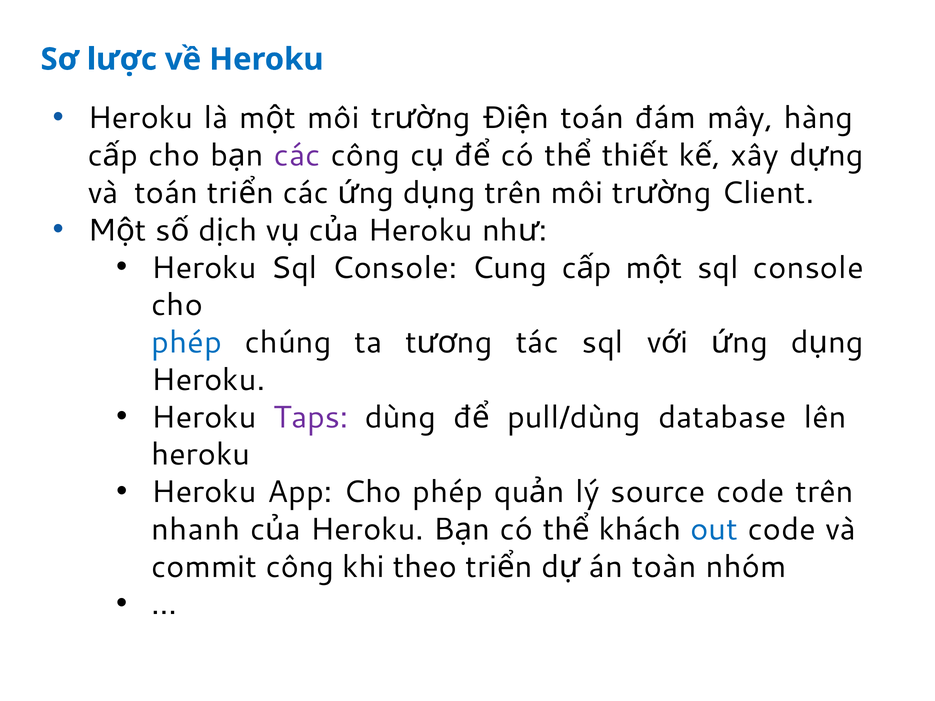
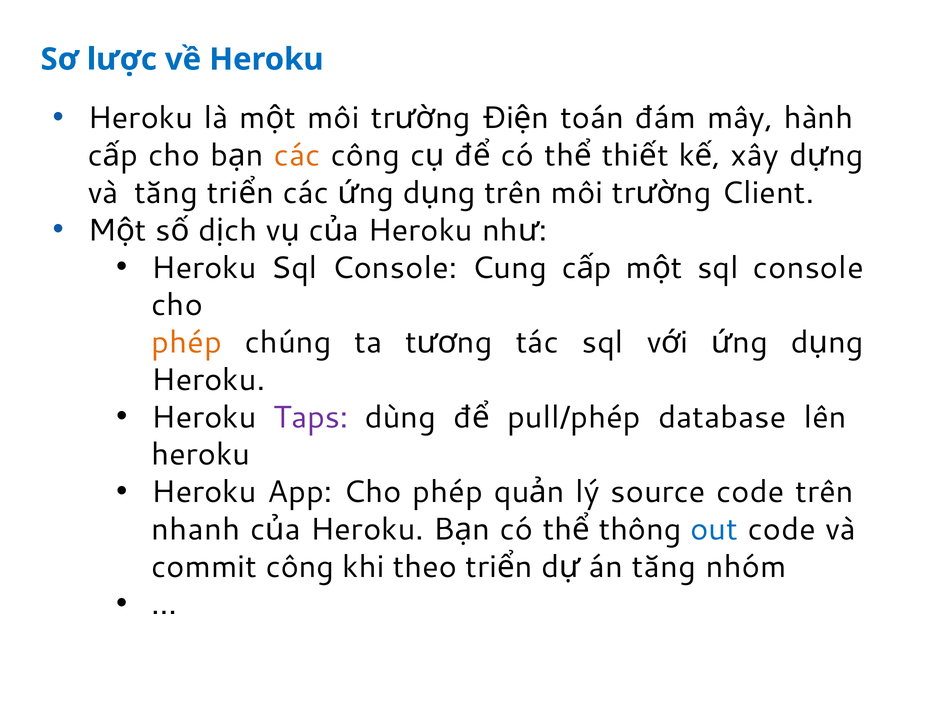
hàng: hàng -> hành
các at (297, 156) colour: purple -> orange
và toán: toán -> tăng
phép at (187, 343) colour: blue -> orange
pull/dùng: pull/dùng -> pull/phép
khách: khách -> thông
án toàn: toàn -> tăng
